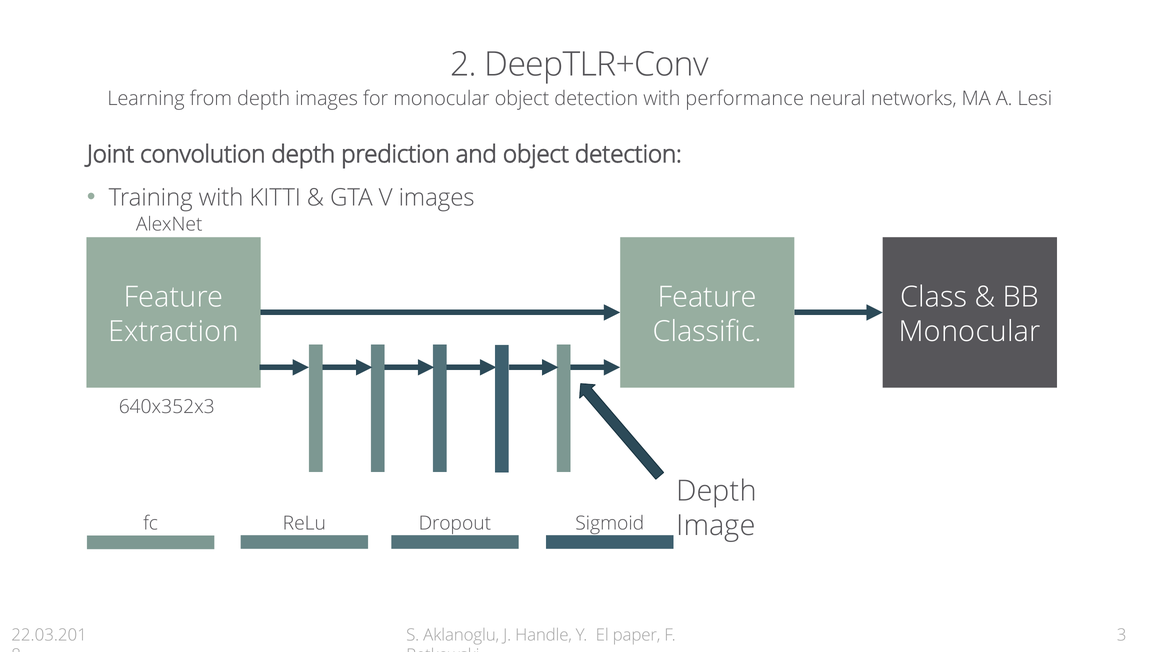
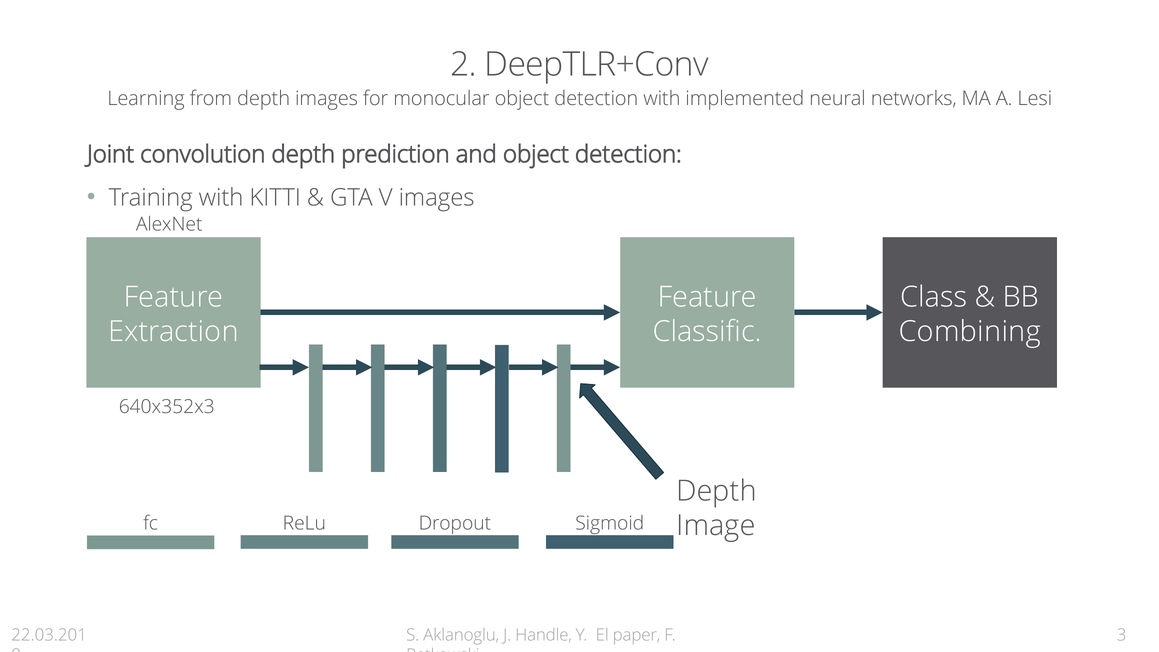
performance: performance -> implemented
Monocular at (970, 332): Monocular -> Combining
